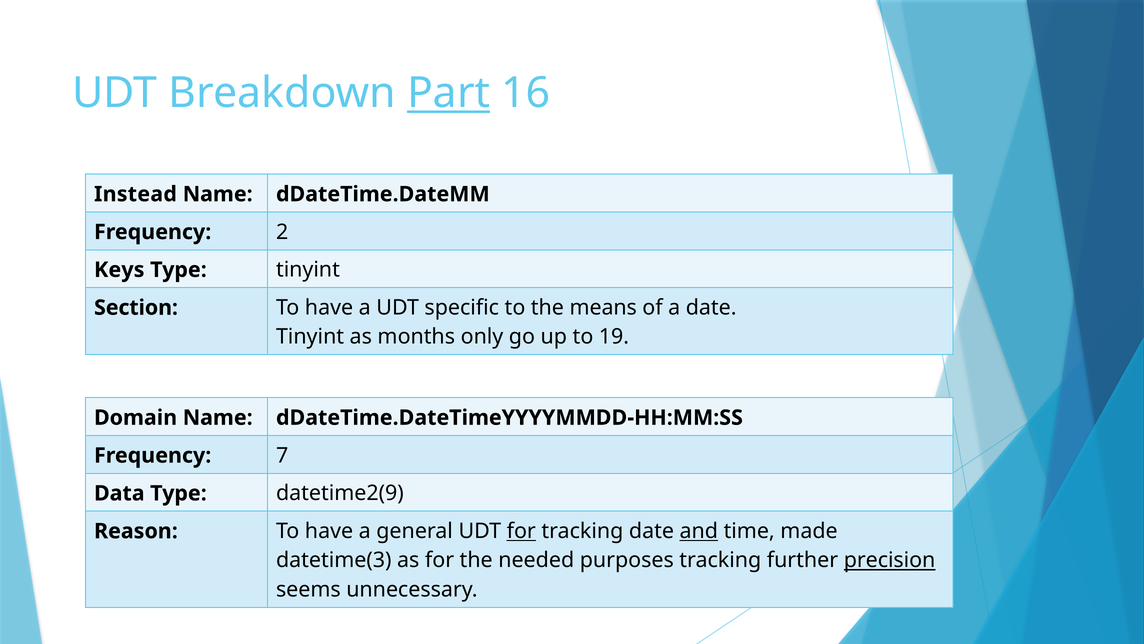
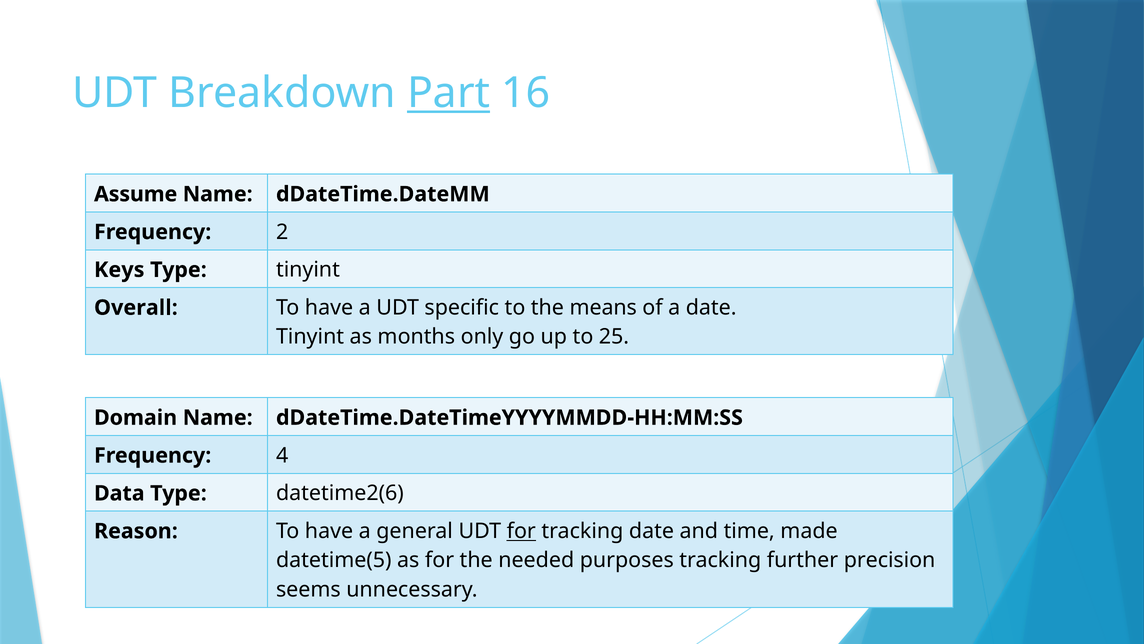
Instead: Instead -> Assume
Section: Section -> Overall
19: 19 -> 25
7: 7 -> 4
datetime2(9: datetime2(9 -> datetime2(6
and underline: present -> none
datetime(3: datetime(3 -> datetime(5
precision underline: present -> none
